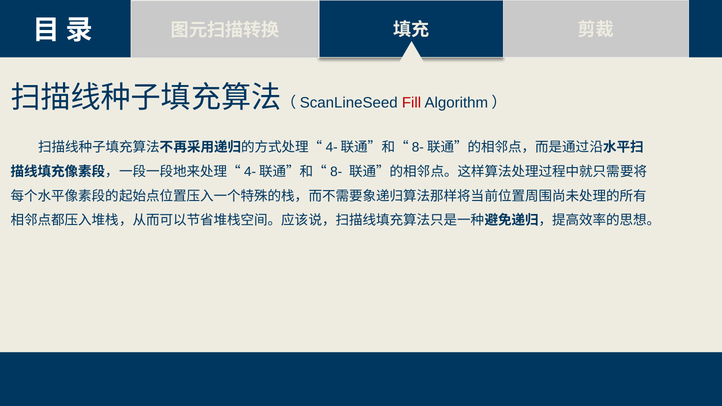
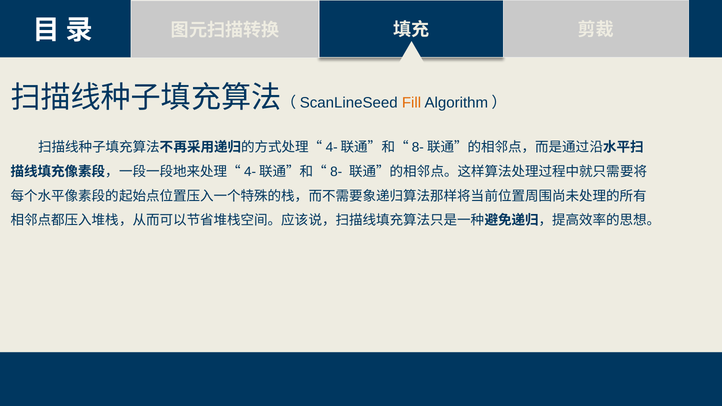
Fill colour: red -> orange
